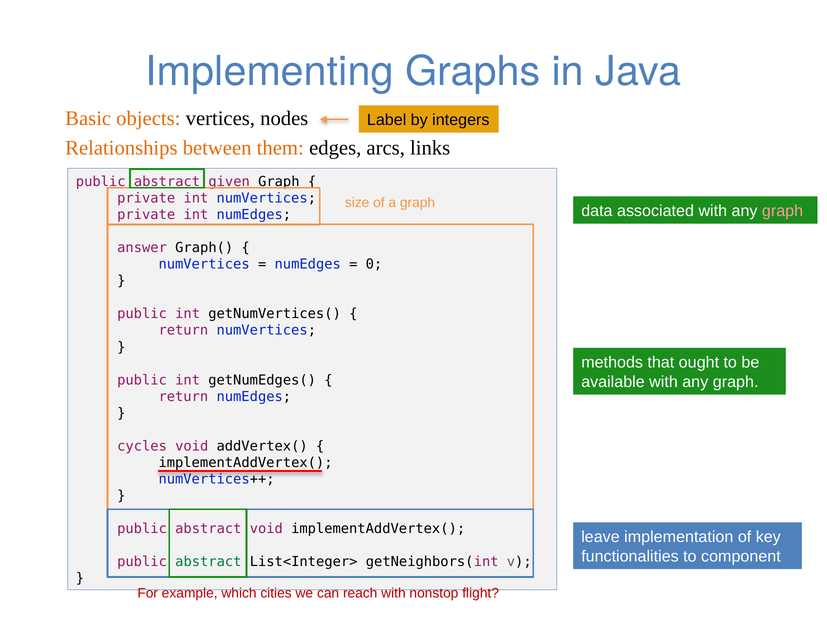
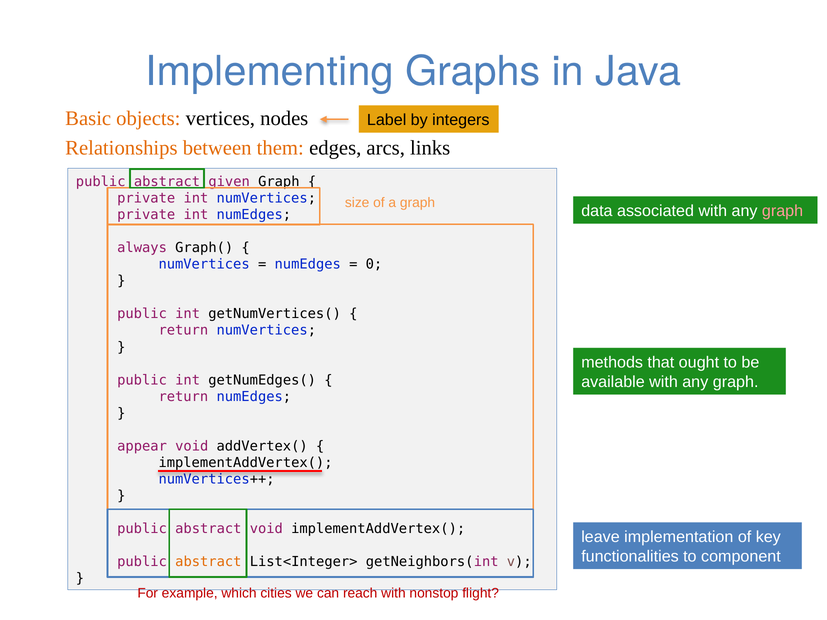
answer: answer -> always
cycles: cycles -> appear
abstract at (208, 562) colour: green -> orange
